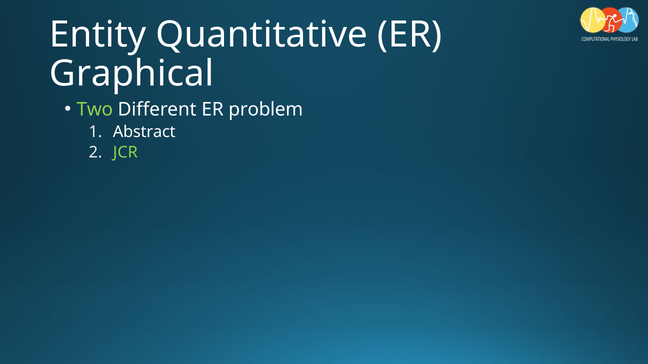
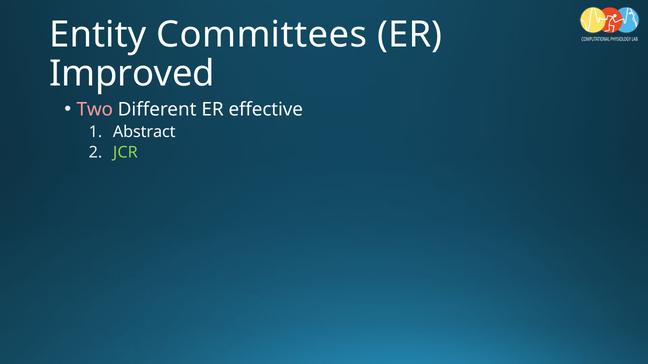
Quantitative: Quantitative -> Committees
Graphical: Graphical -> Improved
Two colour: light green -> pink
problem: problem -> effective
